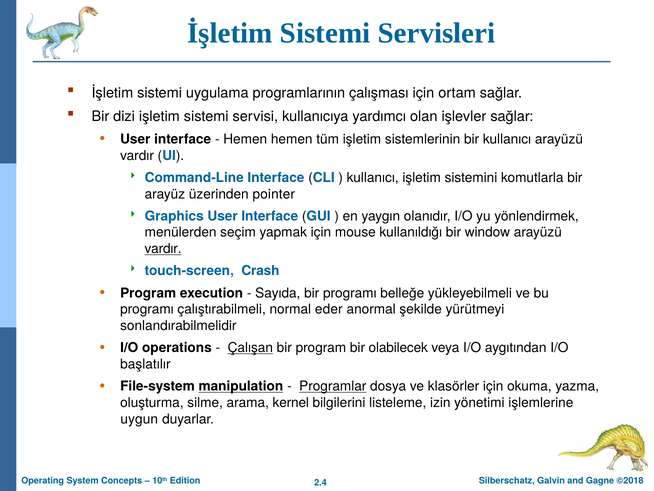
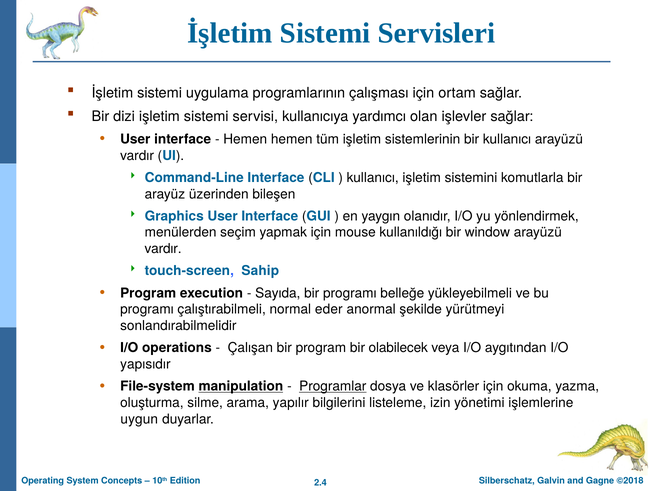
pointer: pointer -> bileşen
vardır at (163, 249) underline: present -> none
Crash: Crash -> Sahip
Çalışan underline: present -> none
başlatılır: başlatılır -> yapısıdır
kernel: kernel -> yapılır
